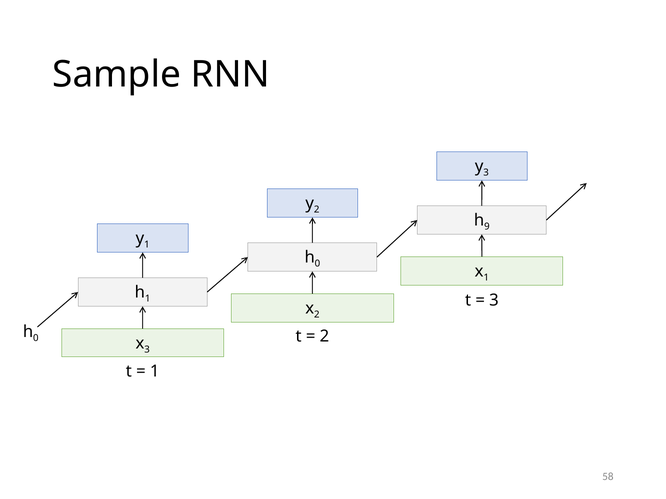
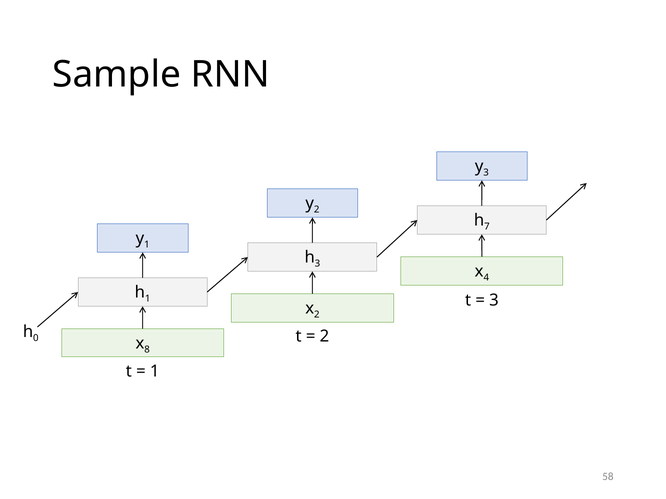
9: 9 -> 7
0 at (317, 264): 0 -> 3
1 at (486, 278): 1 -> 4
3 at (147, 350): 3 -> 8
